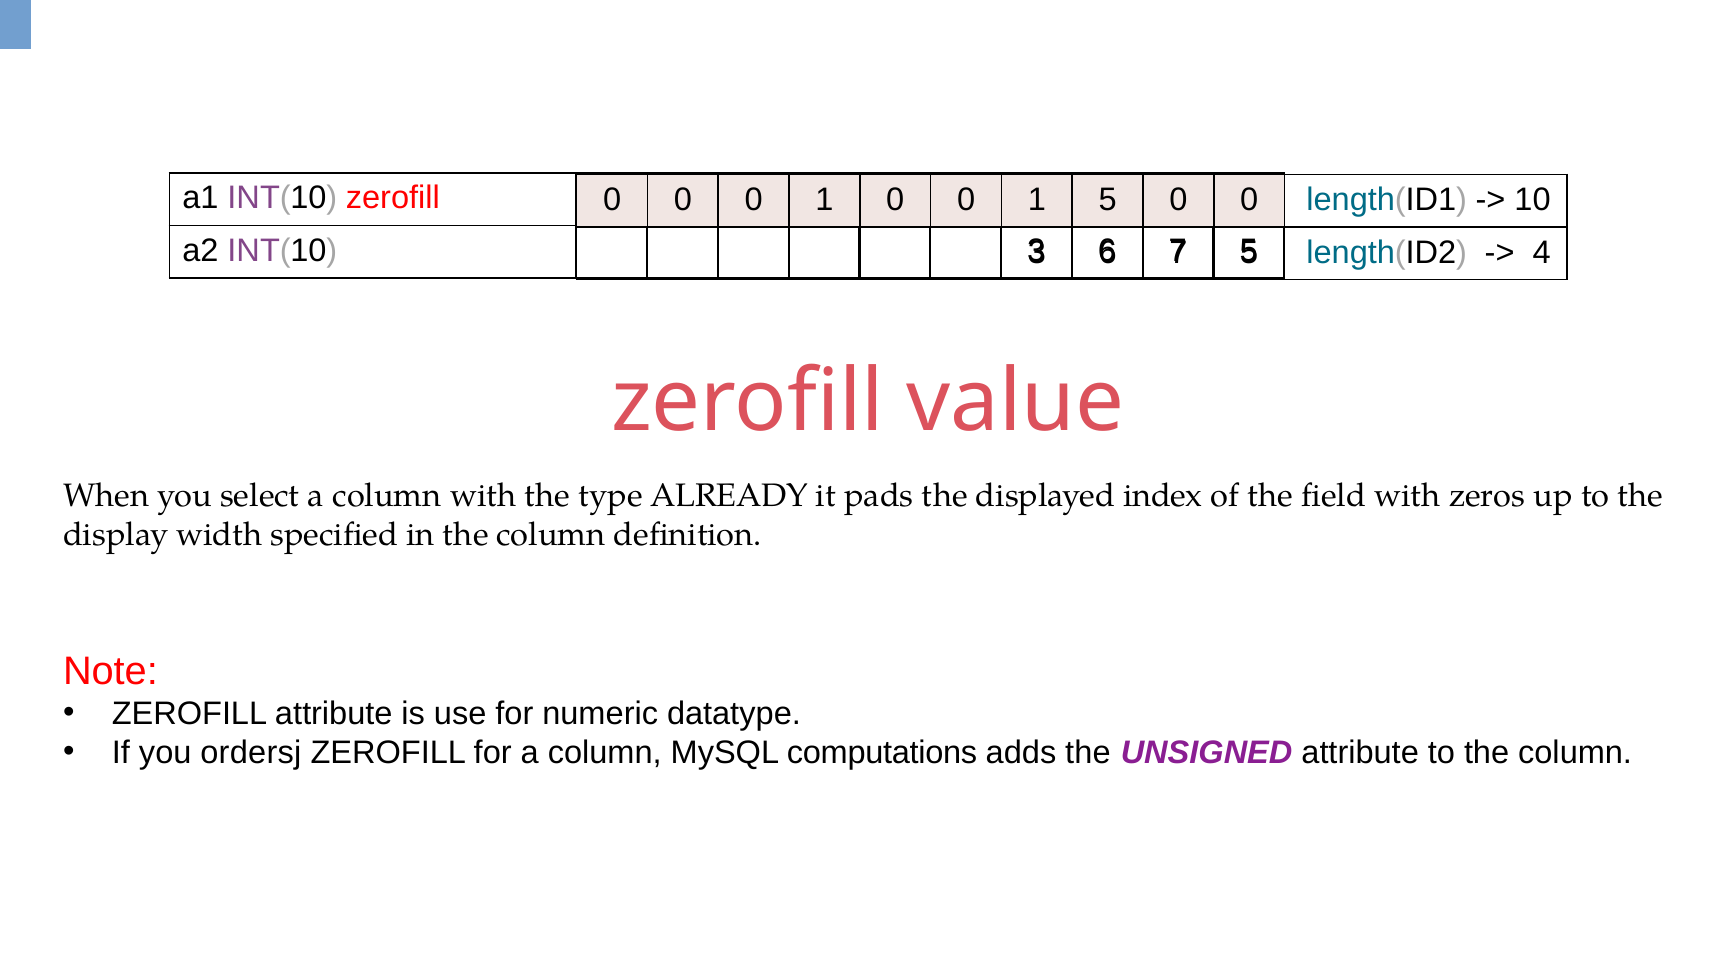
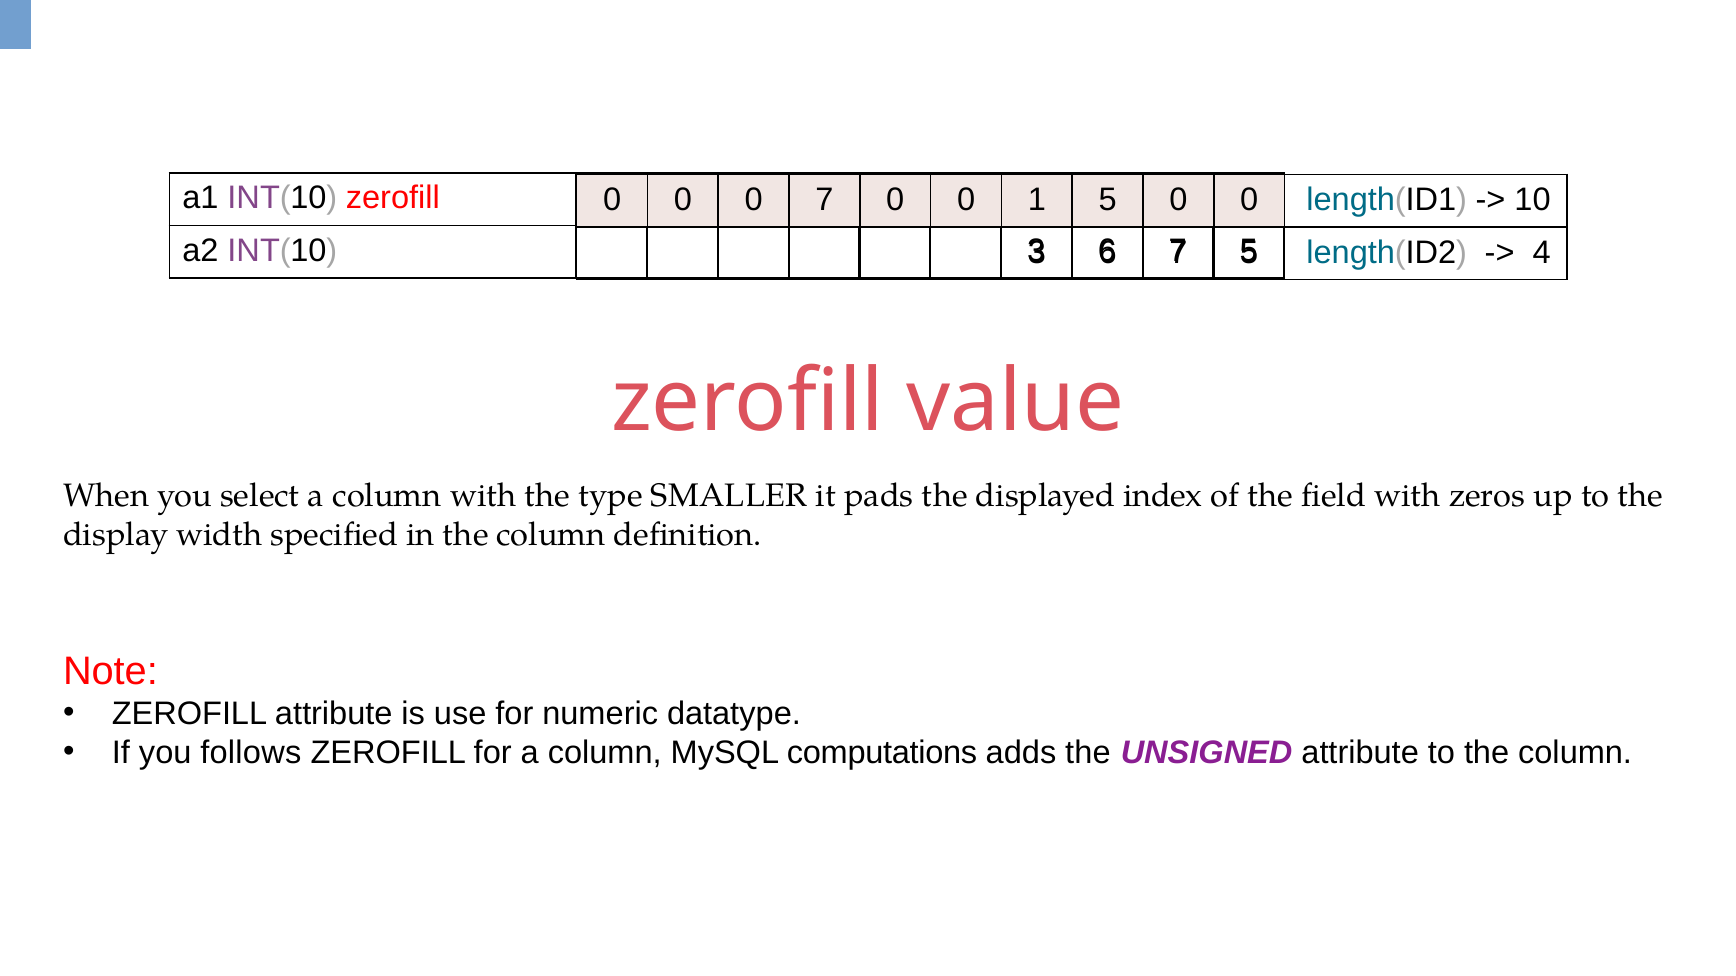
0 0 0 1: 1 -> 7
ALREADY: ALREADY -> SMALLER
ordersj: ordersj -> follows
